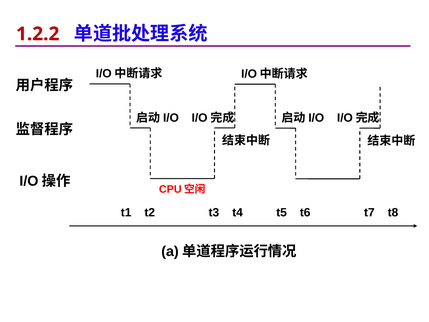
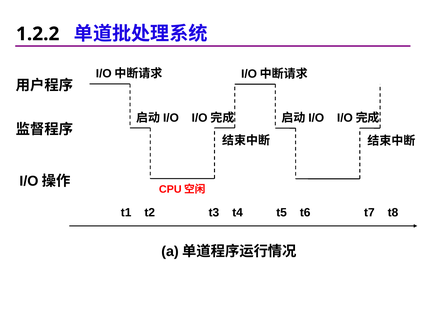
1.2.2 colour: red -> black
